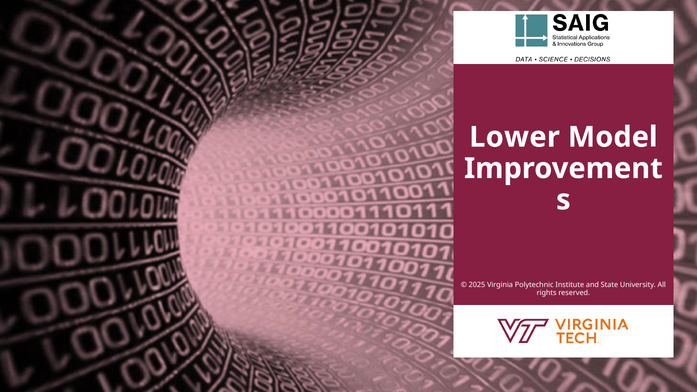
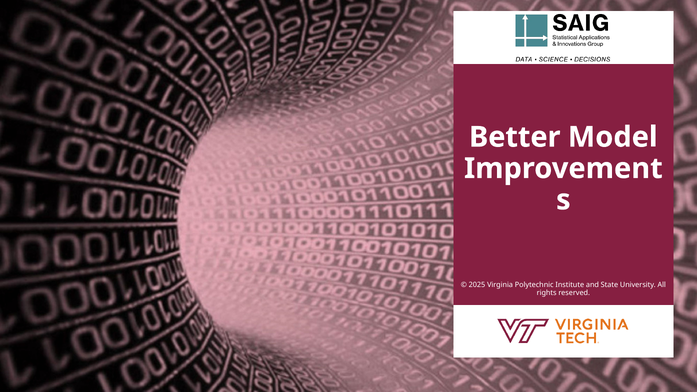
Lower: Lower -> Better
